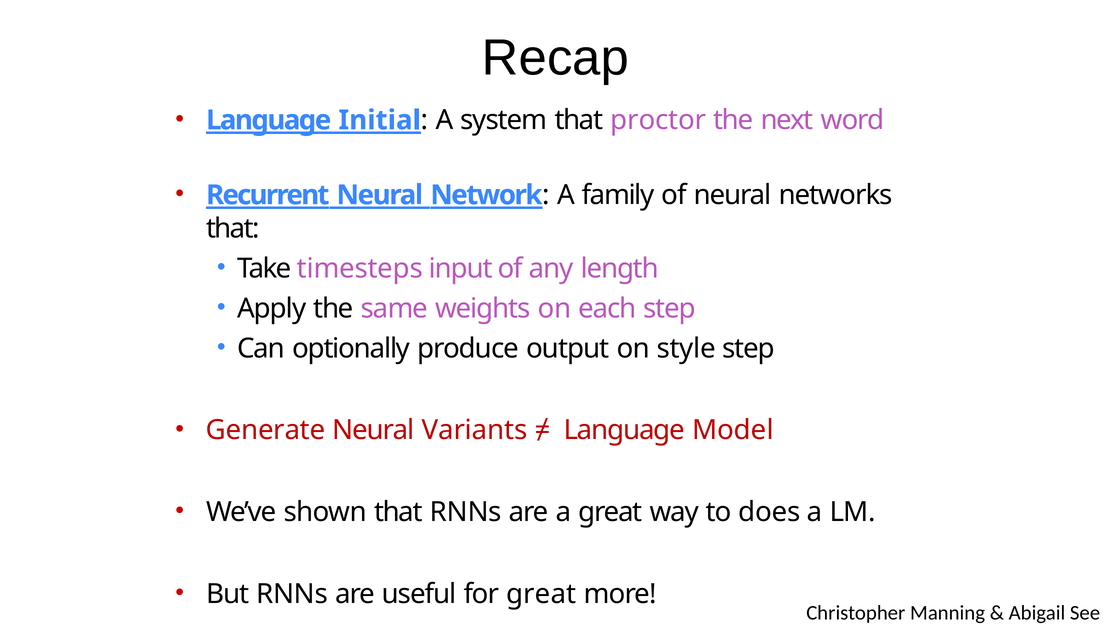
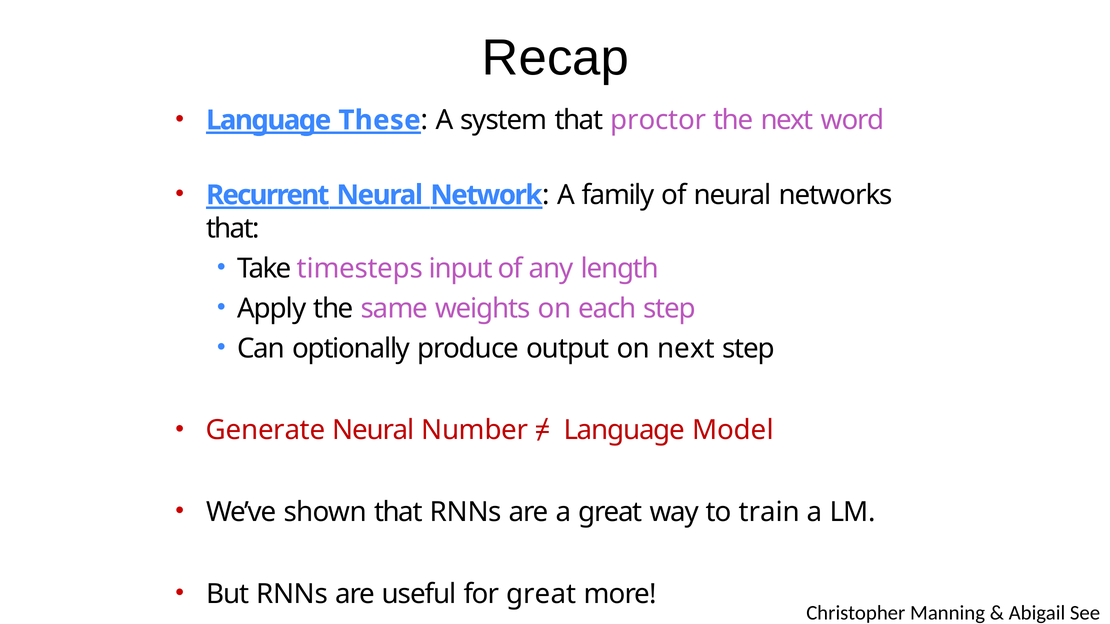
Initial: Initial -> These
on style: style -> next
Variants: Variants -> Number
does: does -> train
